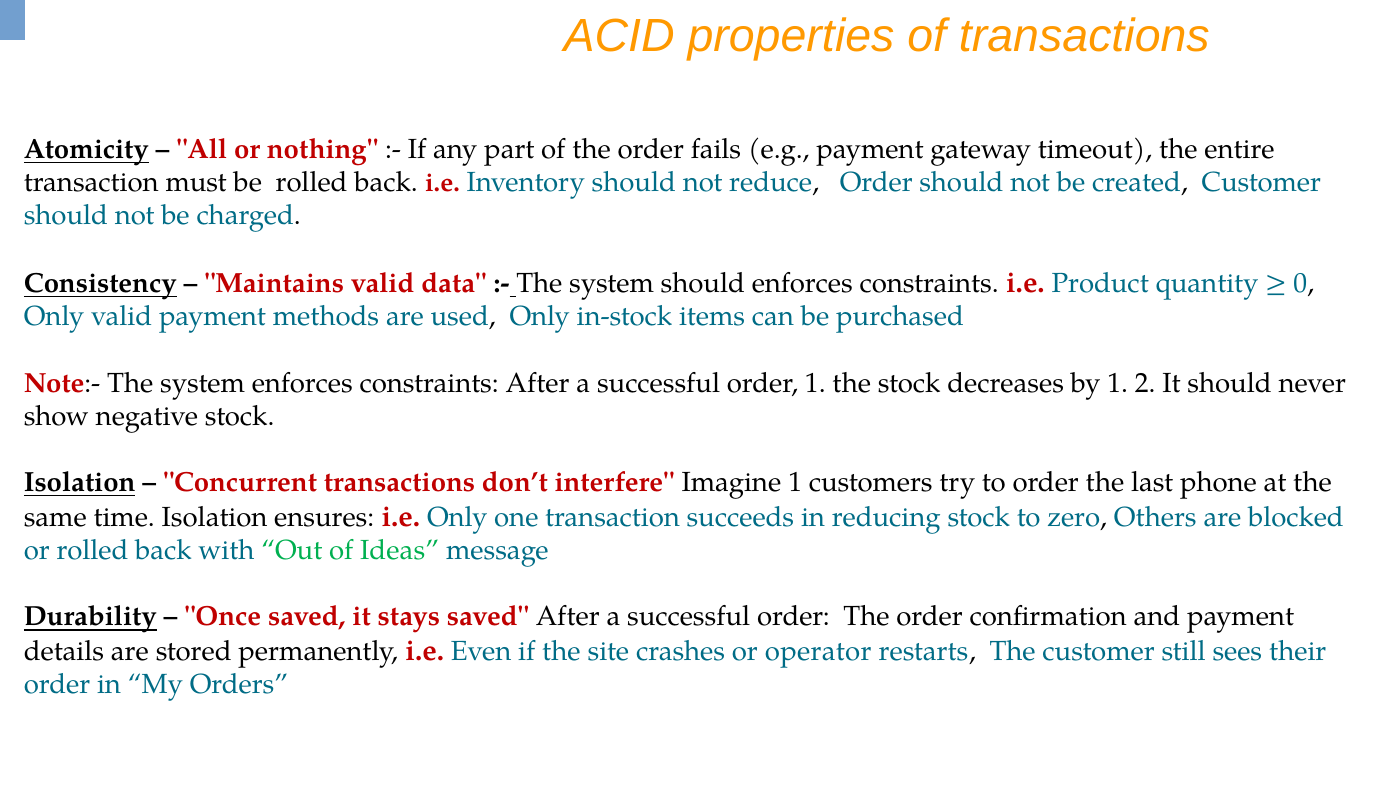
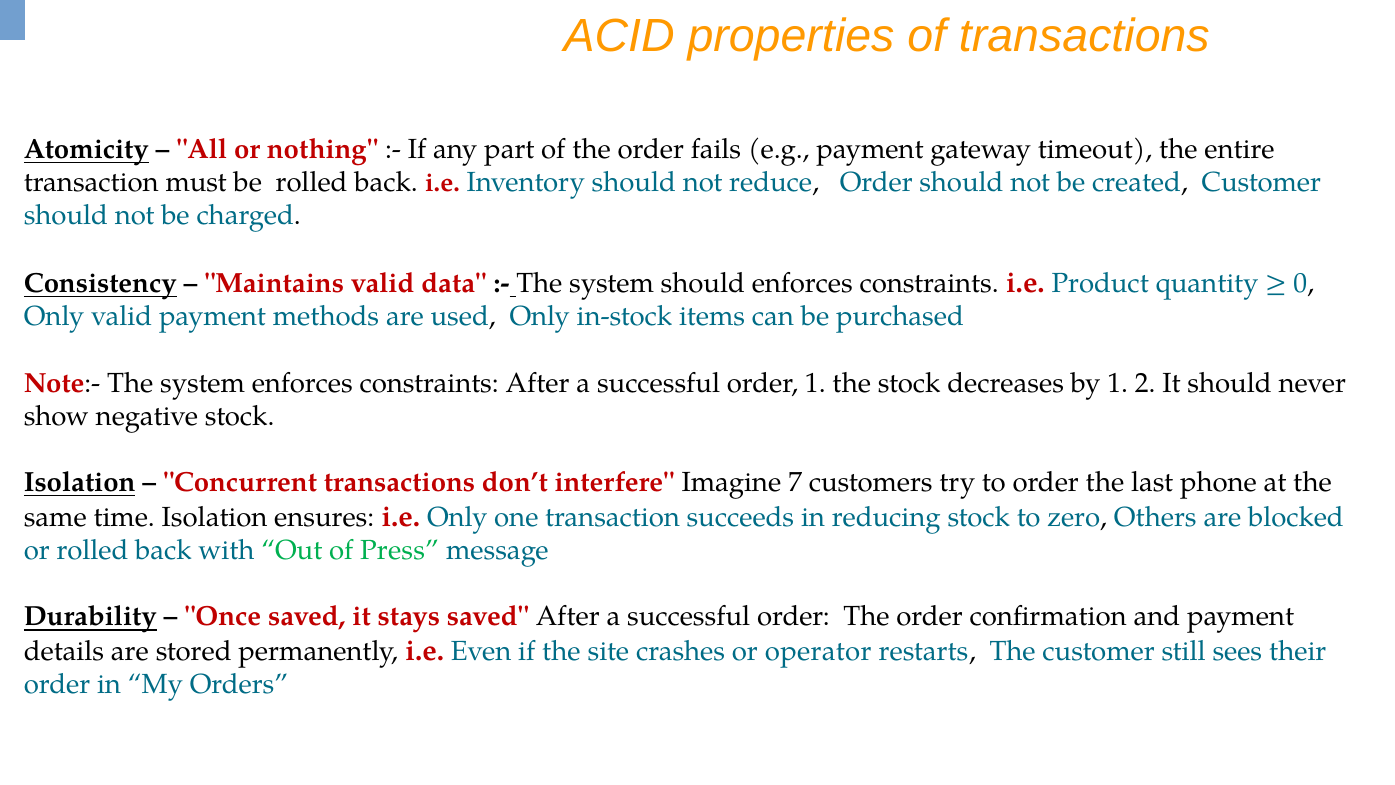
Imagine 1: 1 -> 7
Ideas: Ideas -> Press
